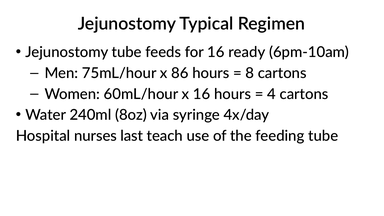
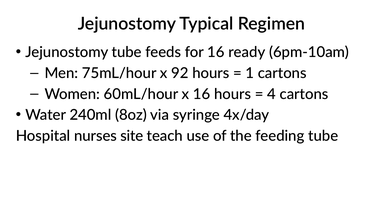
86: 86 -> 92
8: 8 -> 1
last: last -> site
